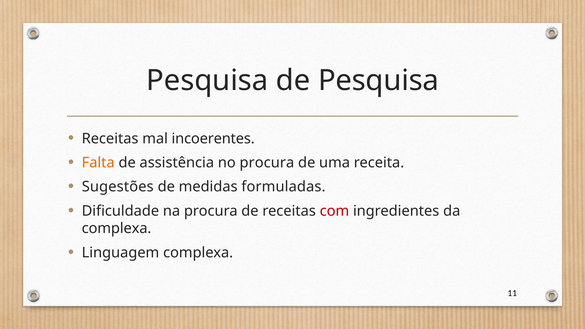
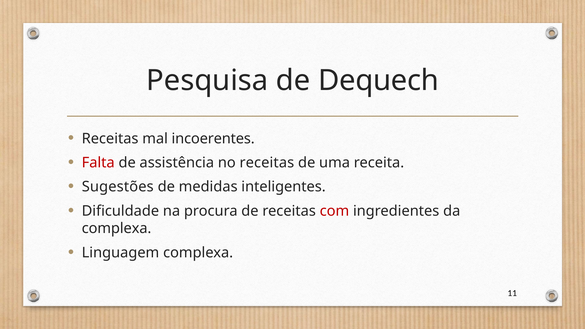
de Pesquisa: Pesquisa -> Dequech
Falta colour: orange -> red
no procura: procura -> receitas
formuladas: formuladas -> inteligentes
